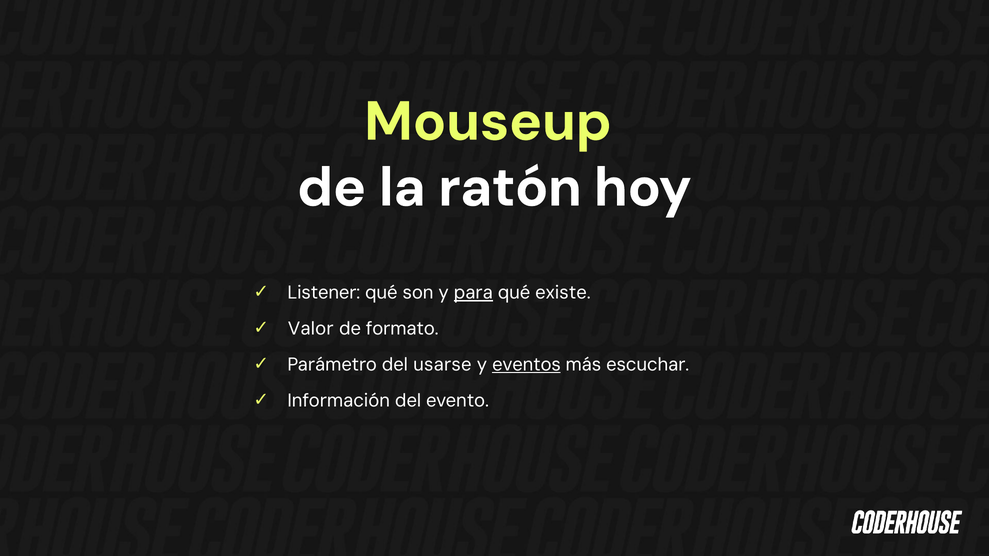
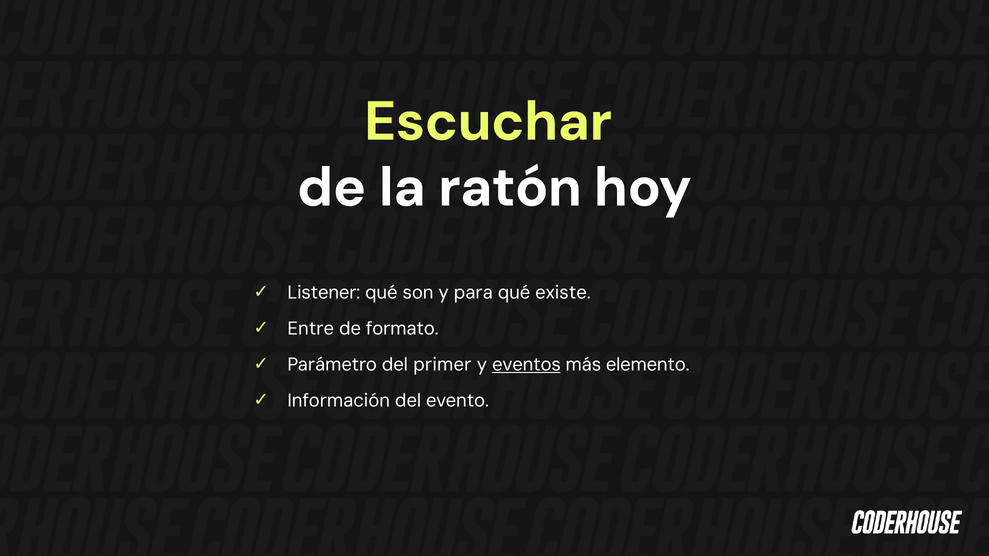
Mouseup: Mouseup -> Escuchar
para underline: present -> none
Valor: Valor -> Entre
usarse: usarse -> primer
escuchar: escuchar -> elemento
